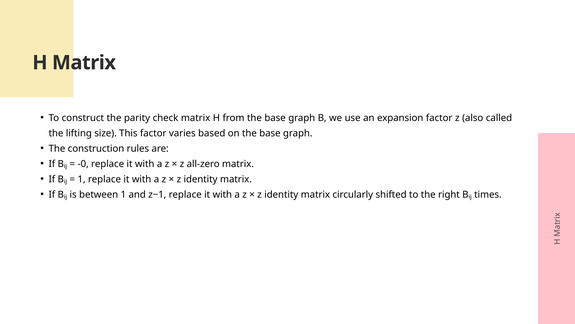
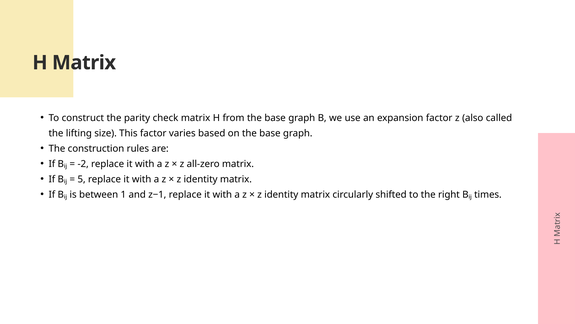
-0: -0 -> -2
1 at (82, 179): 1 -> 5
